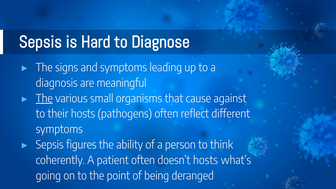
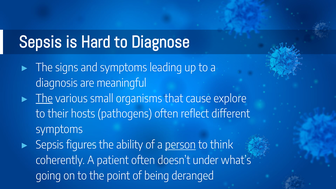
against: against -> explore
person underline: none -> present
doesn’t hosts: hosts -> under
